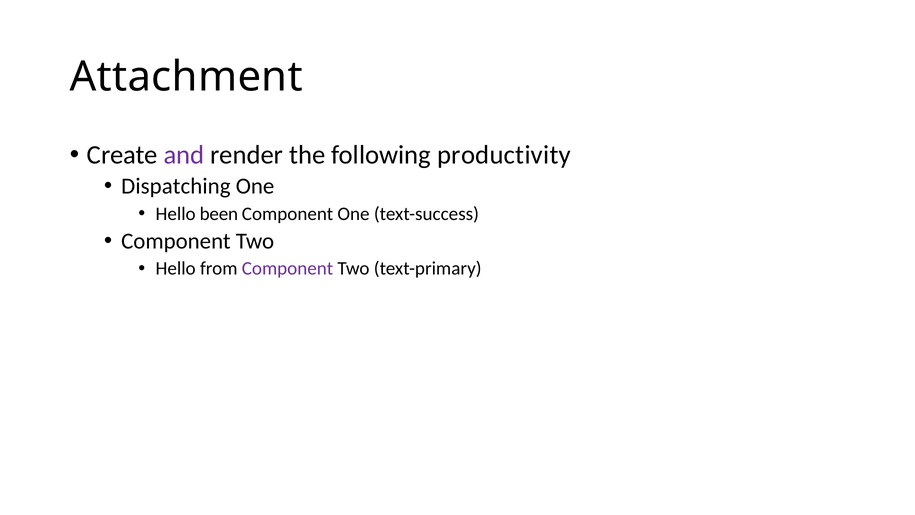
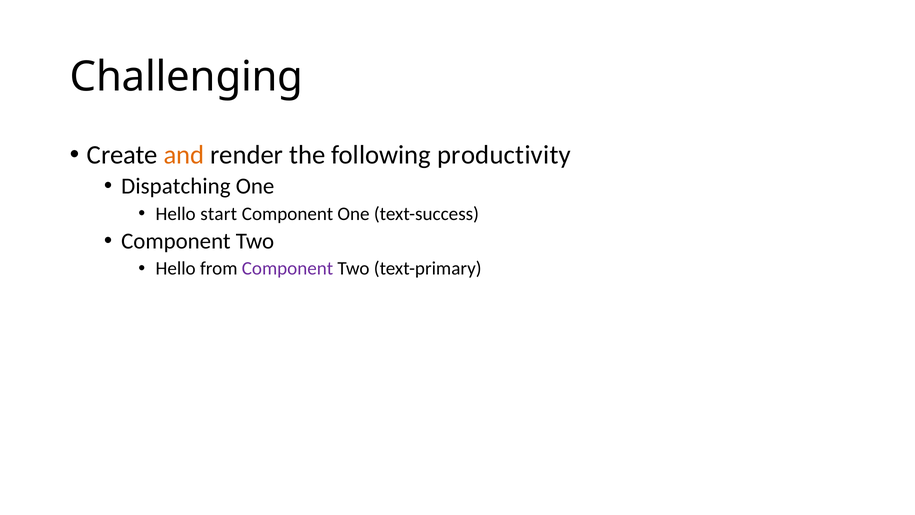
Attachment: Attachment -> Challenging
and colour: purple -> orange
been: been -> start
